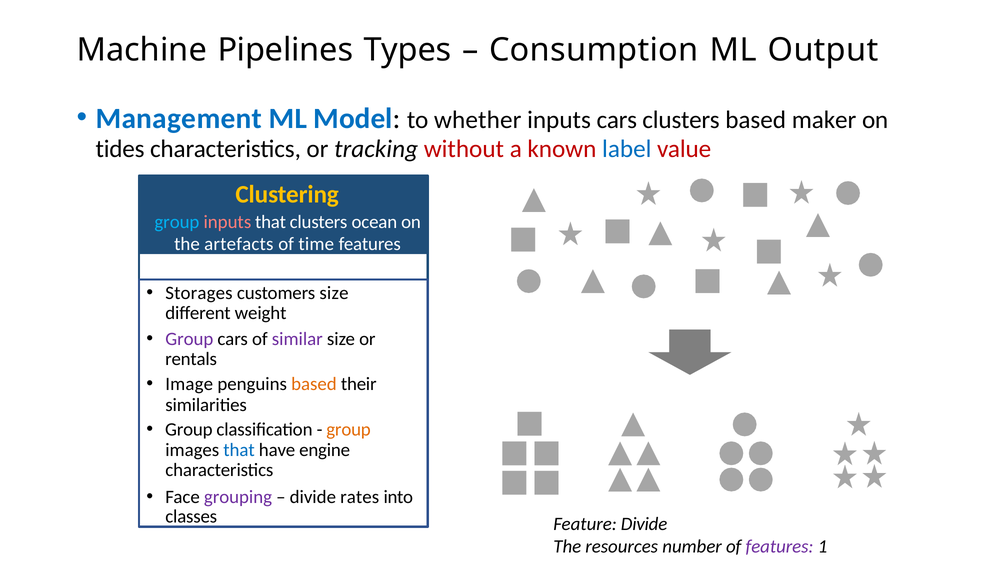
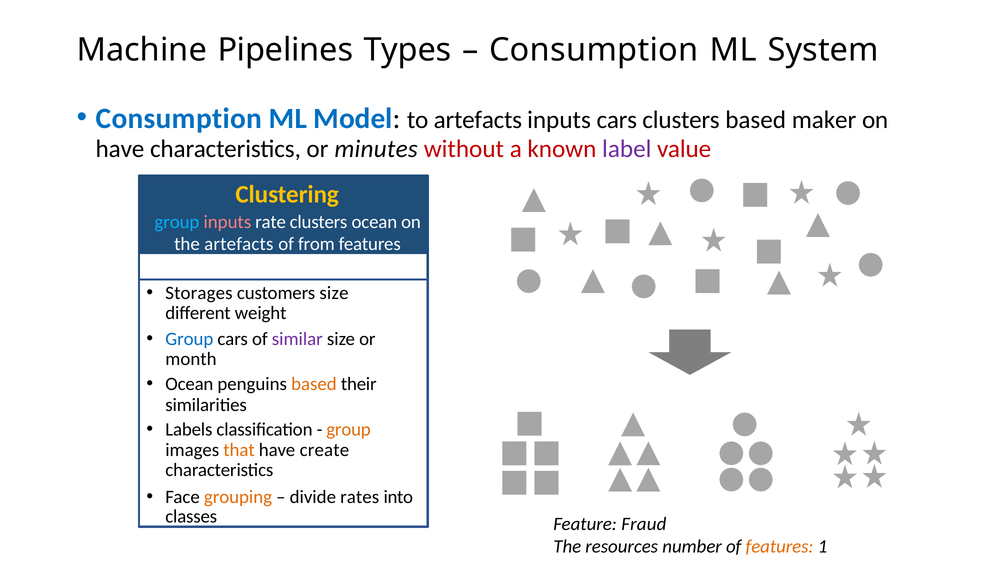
Output: Output -> System
Management at (179, 118): Management -> Consumption
to whether: whether -> artefacts
tides at (120, 149): tides -> have
tracking: tracking -> minutes
label colour: blue -> purple
inputs that: that -> rate
time: time -> from
Group at (189, 339) colour: purple -> blue
rentals: rentals -> month
Image at (189, 385): Image -> Ocean
Group at (189, 430): Group -> Labels
that at (239, 450) colour: blue -> orange
engine: engine -> create
grouping colour: purple -> orange
Feature Divide: Divide -> Fraud
features at (780, 547) colour: purple -> orange
